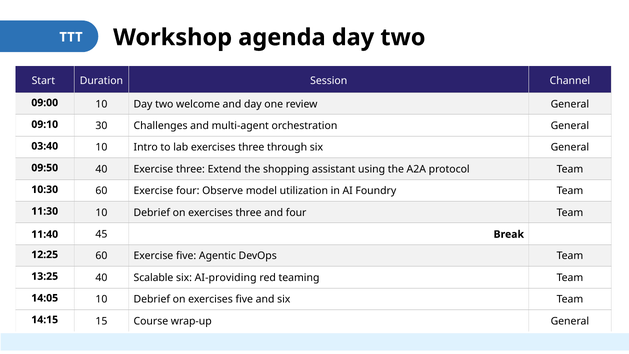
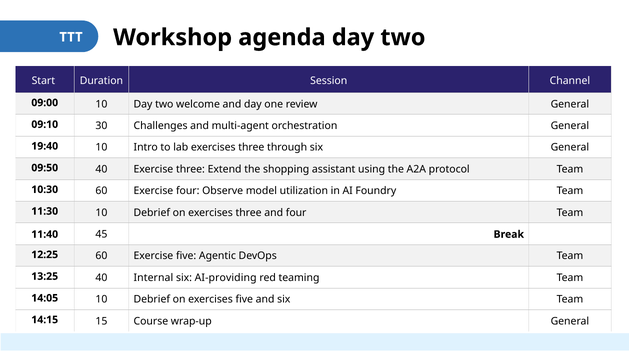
03:40: 03:40 -> 19:40
Scalable: Scalable -> Internal
